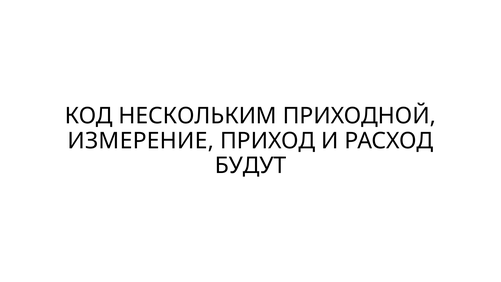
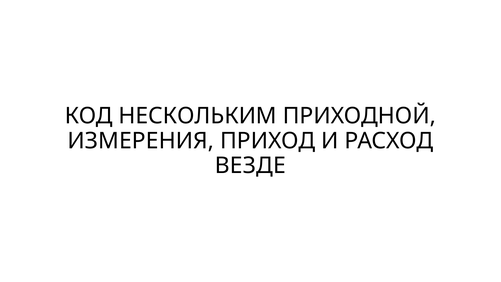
ИЗМЕРЕНИЕ: ИЗМЕРЕНИЕ -> ИЗМЕРЕНИЯ
БУДУТ: БУДУТ -> ВЕЗДЕ
